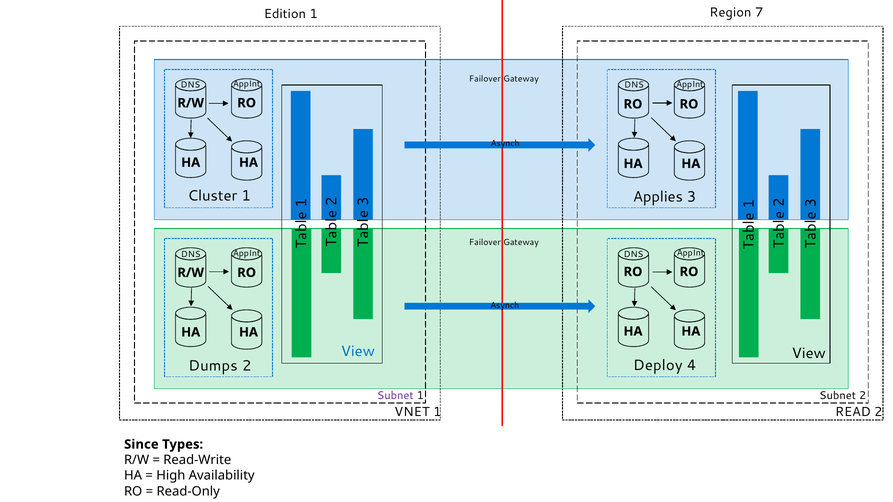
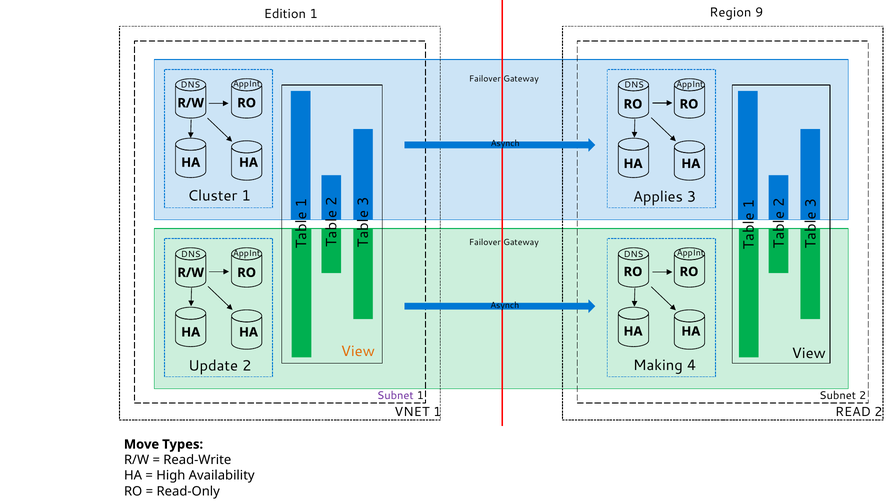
7: 7 -> 9
View at (358, 352) colour: blue -> orange
Deploy: Deploy -> Making
Dumps: Dumps -> Update
Since: Since -> Move
